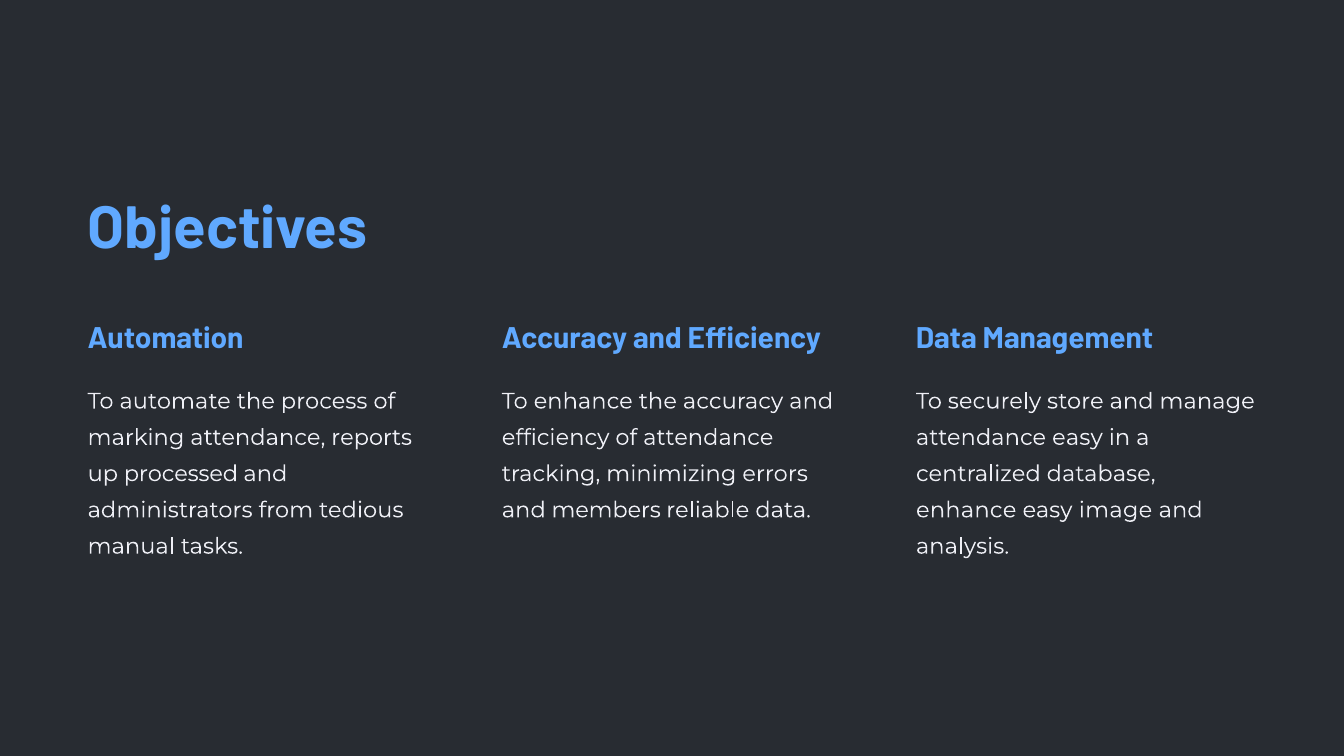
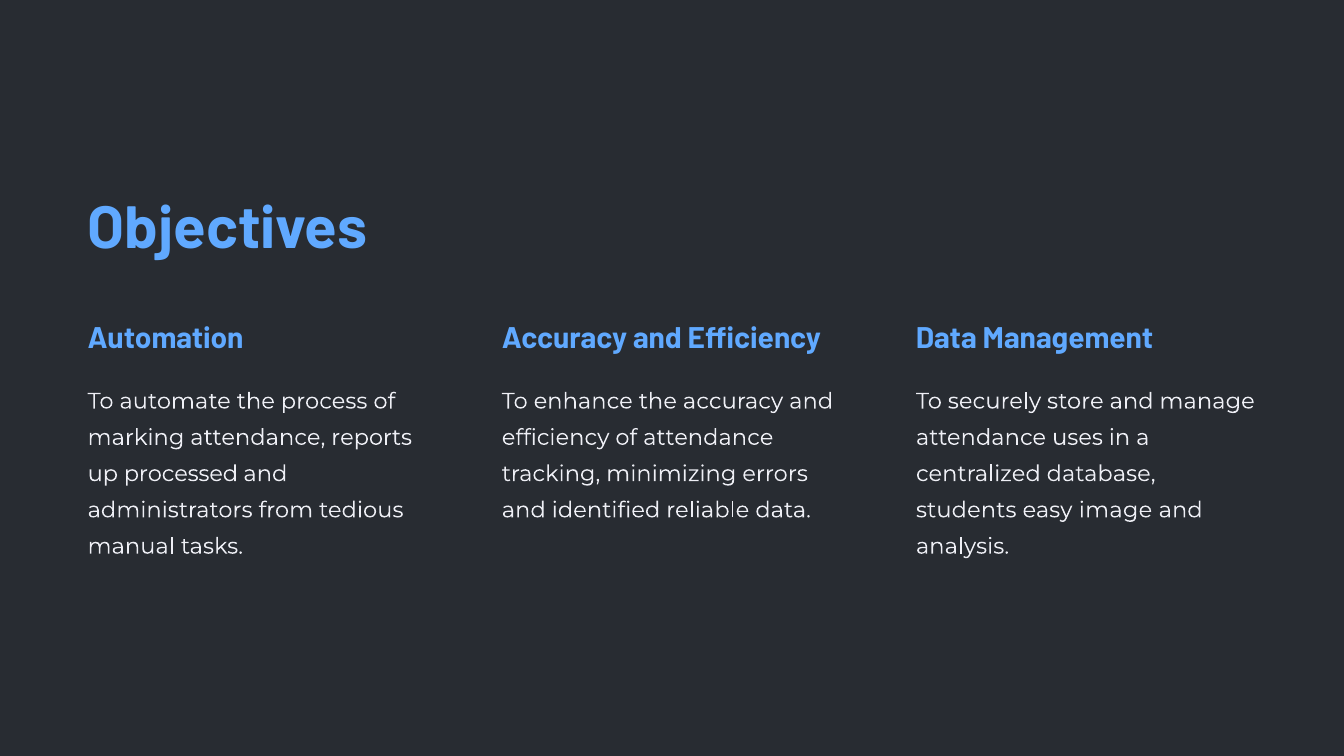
attendance easy: easy -> uses
members: members -> identified
enhance at (966, 510): enhance -> students
